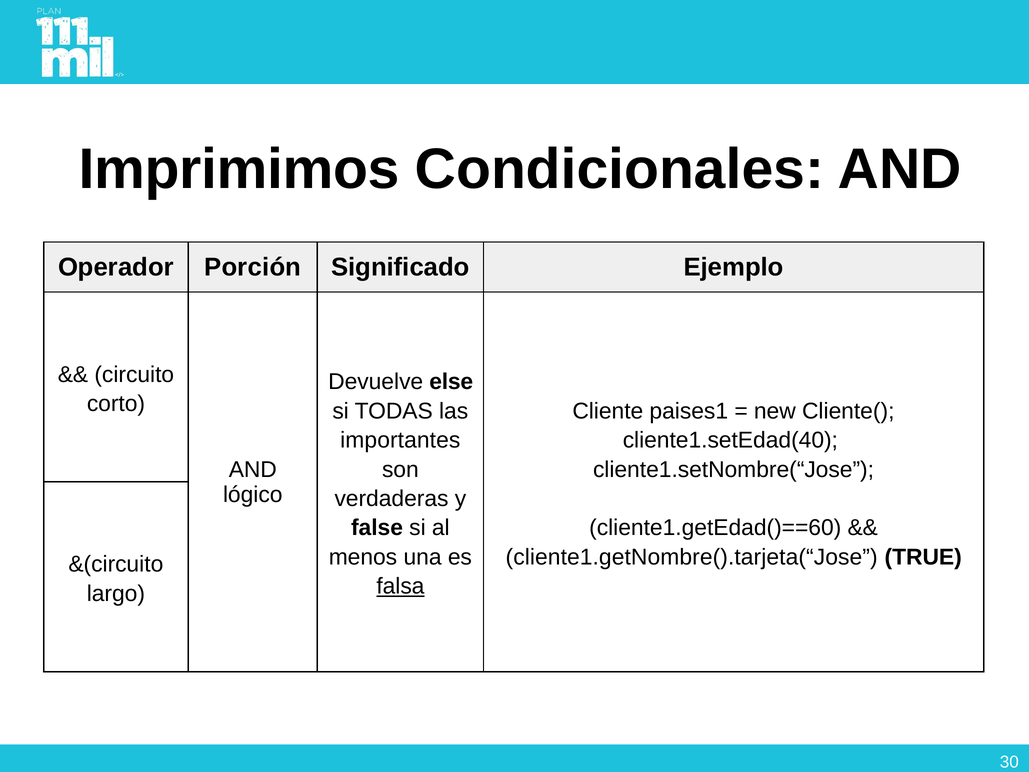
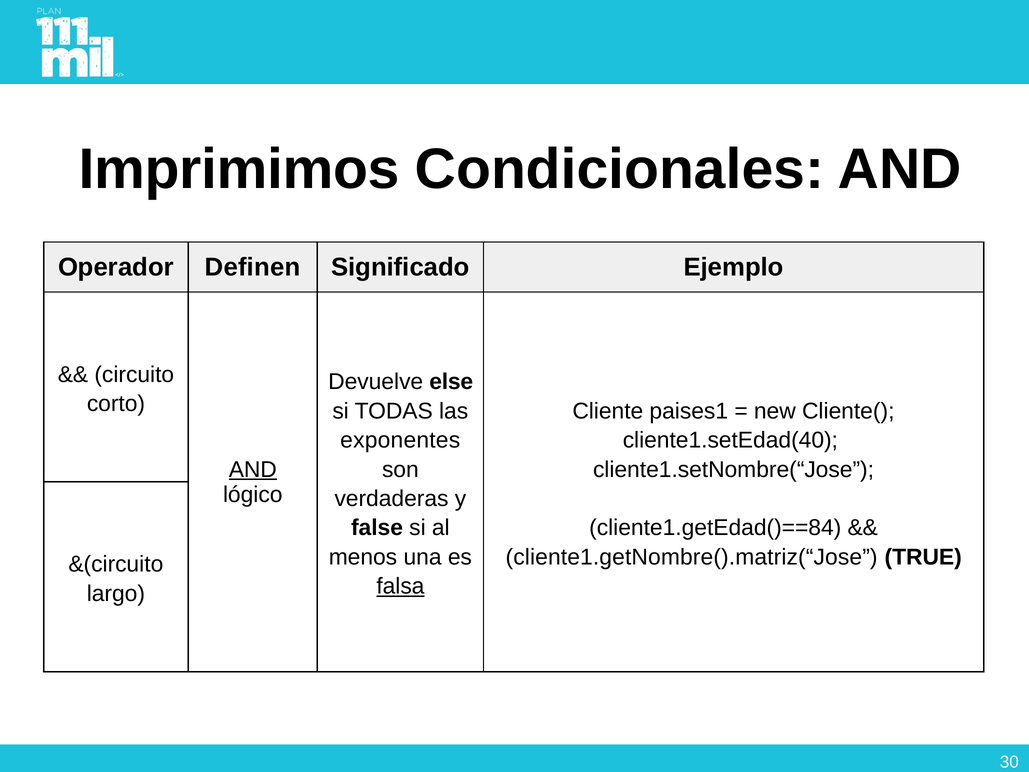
Porción: Porción -> Definen
importantes: importantes -> exponentes
AND at (253, 469) underline: none -> present
cliente1.getEdad()==60: cliente1.getEdad()==60 -> cliente1.getEdad()==84
cliente1.getNombre().tarjeta(“Jose: cliente1.getNombre().tarjeta(“Jose -> cliente1.getNombre().matriz(“Jose
